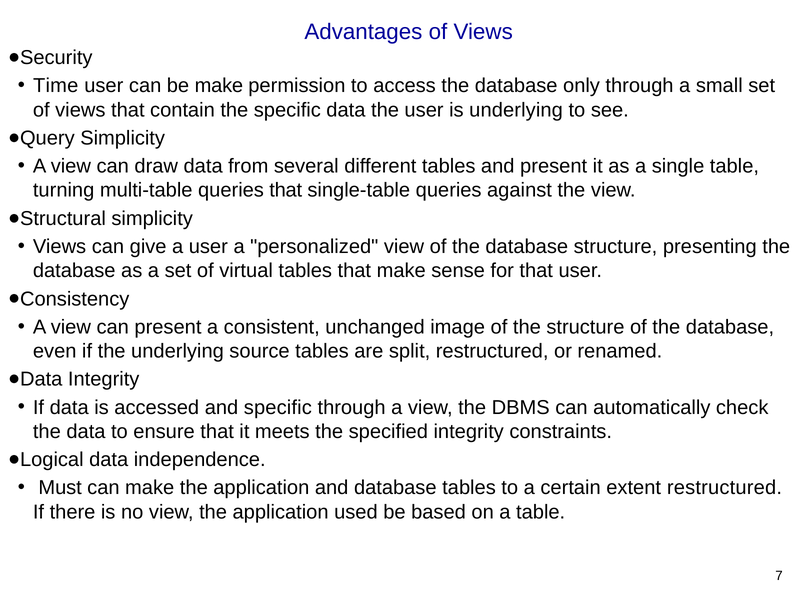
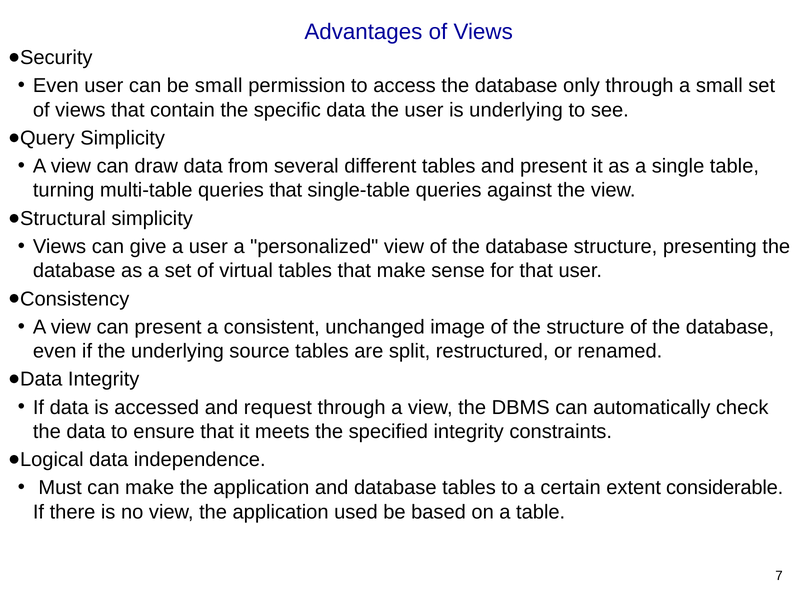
Time at (56, 86): Time -> Even
be make: make -> small
and specific: specific -> request
extent restructured: restructured -> considerable
